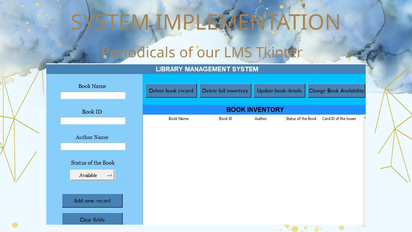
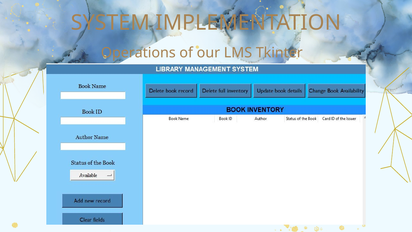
Periodicals: Periodicals -> Operations
